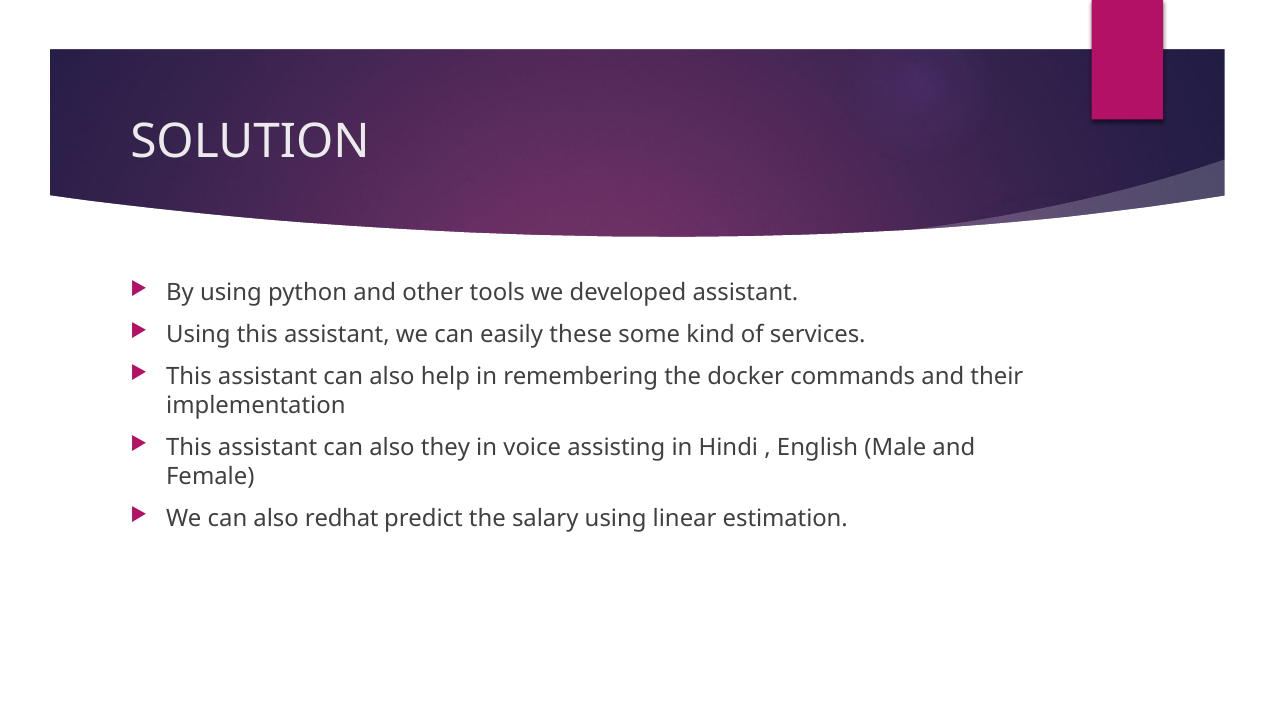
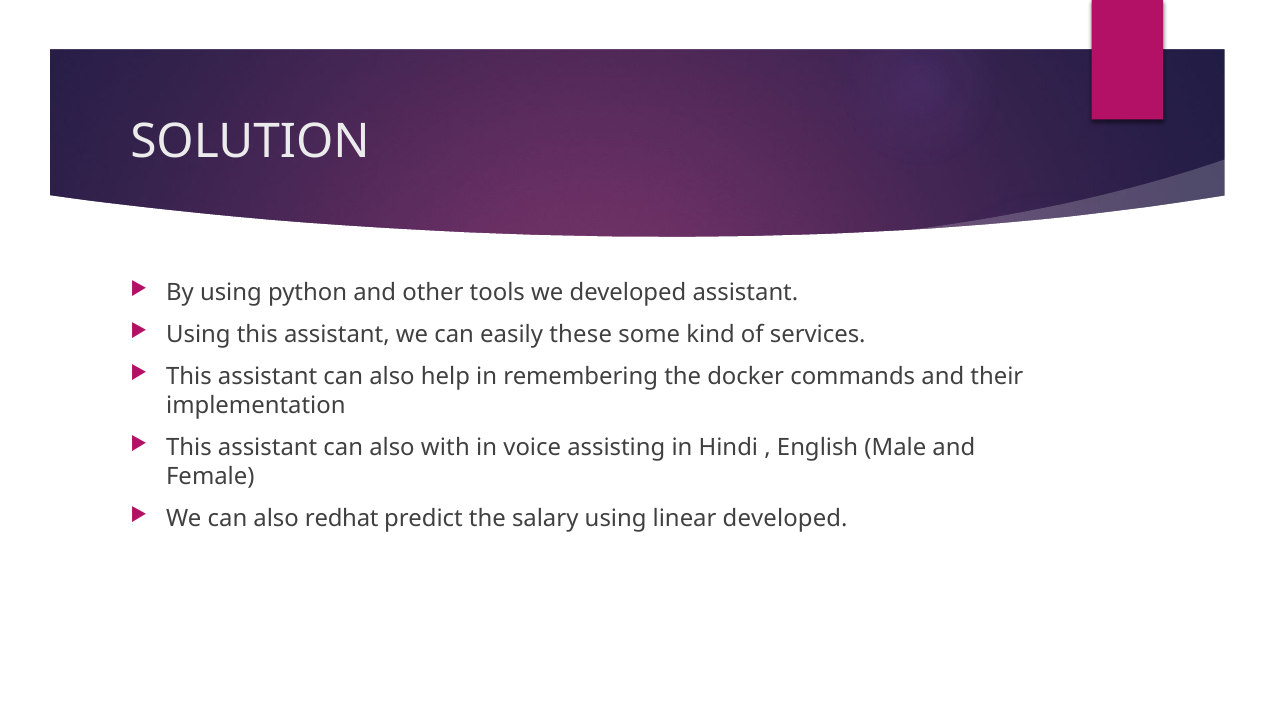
they: they -> with
linear estimation: estimation -> developed
